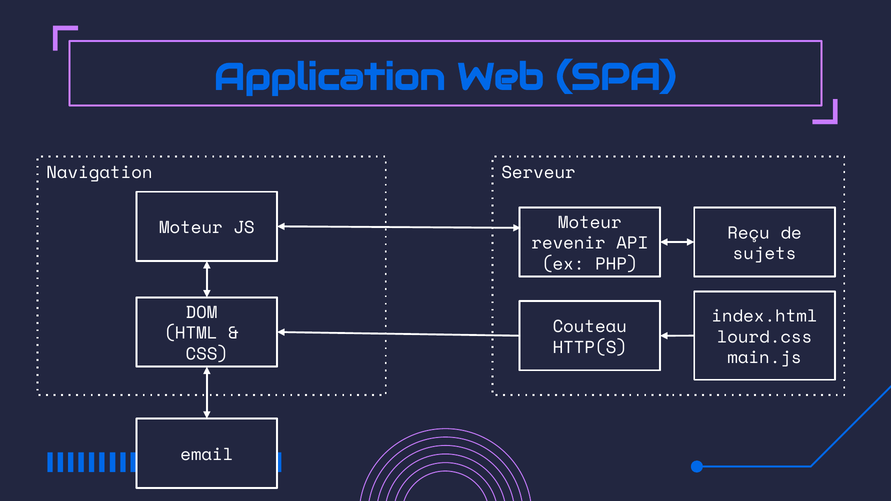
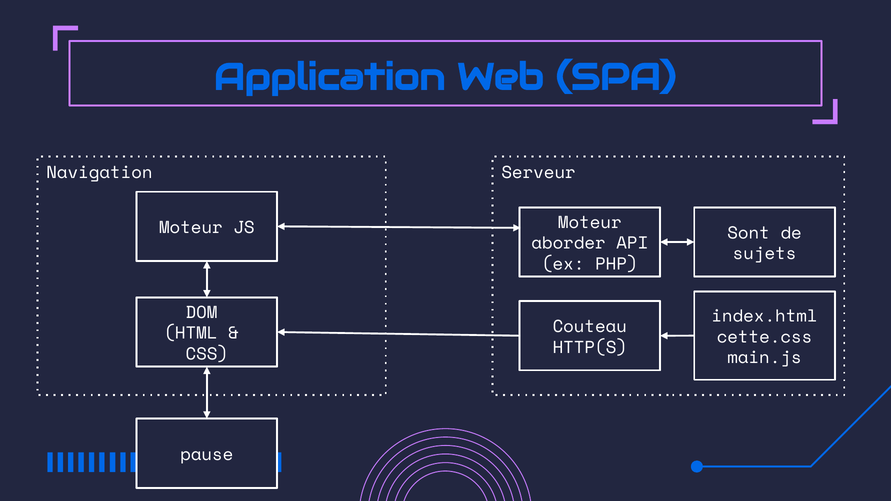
Reçu: Reçu -> Sont
revenir: revenir -> aborder
lourd.css: lourd.css -> cette.css
email: email -> pause
